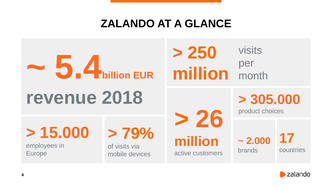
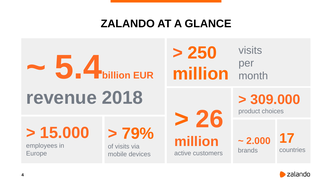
305.000: 305.000 -> 309.000
